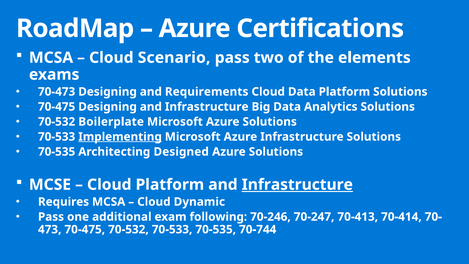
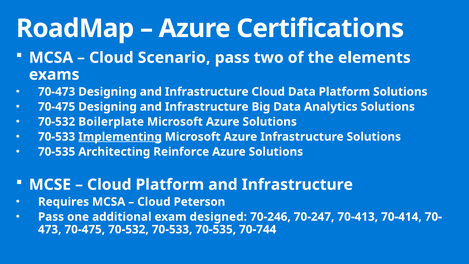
70-473 Designing and Requirements: Requirements -> Infrastructure
Designed: Designed -> Reinforce
Infrastructure at (297, 185) underline: present -> none
Dynamic: Dynamic -> Peterson
following: following -> designed
